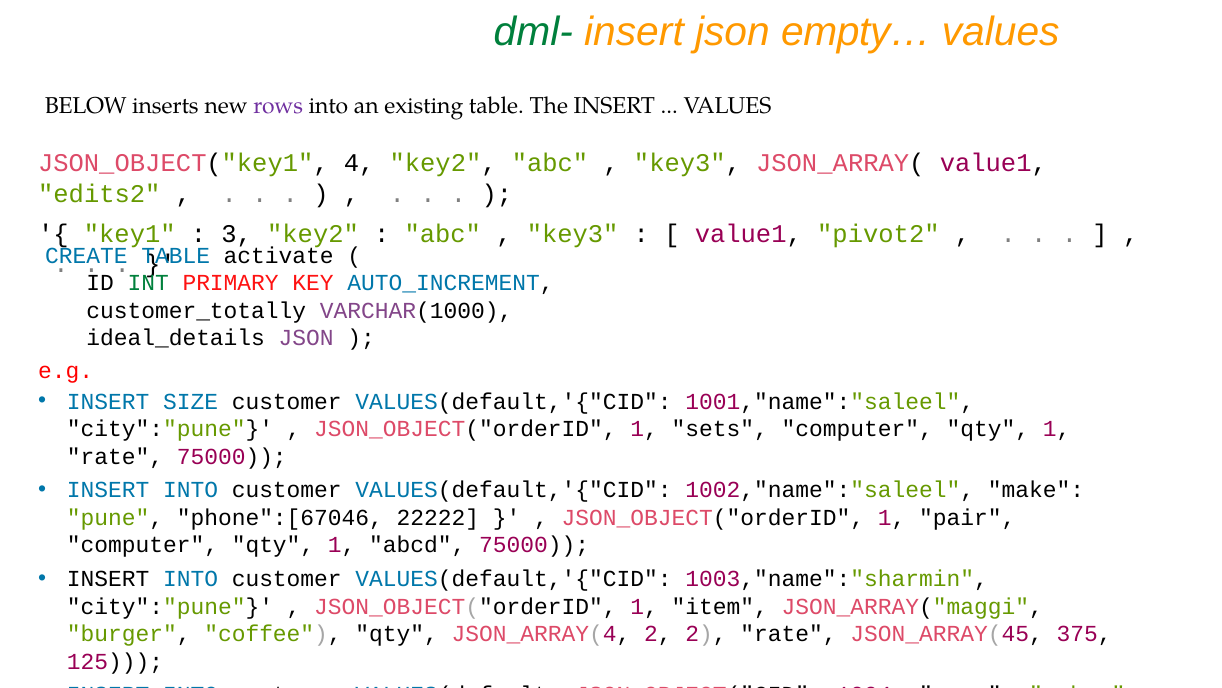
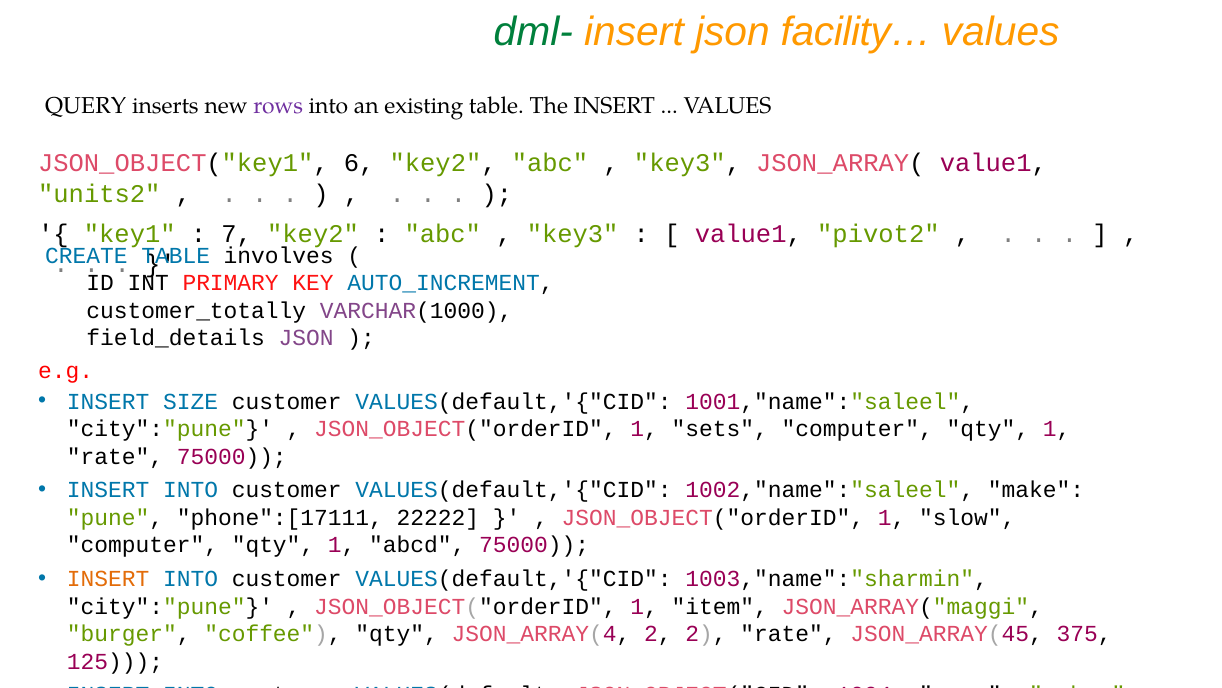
empty…: empty… -> facility…
BELOW: BELOW -> QUERY
4: 4 -> 6
edits2: edits2 -> units2
3: 3 -> 7
activate: activate -> involves
INT colour: green -> black
ideal_details: ideal_details -> field_details
phone":[67046: phone":[67046 -> phone":[17111
pair: pair -> slow
INSERT at (108, 578) colour: black -> orange
